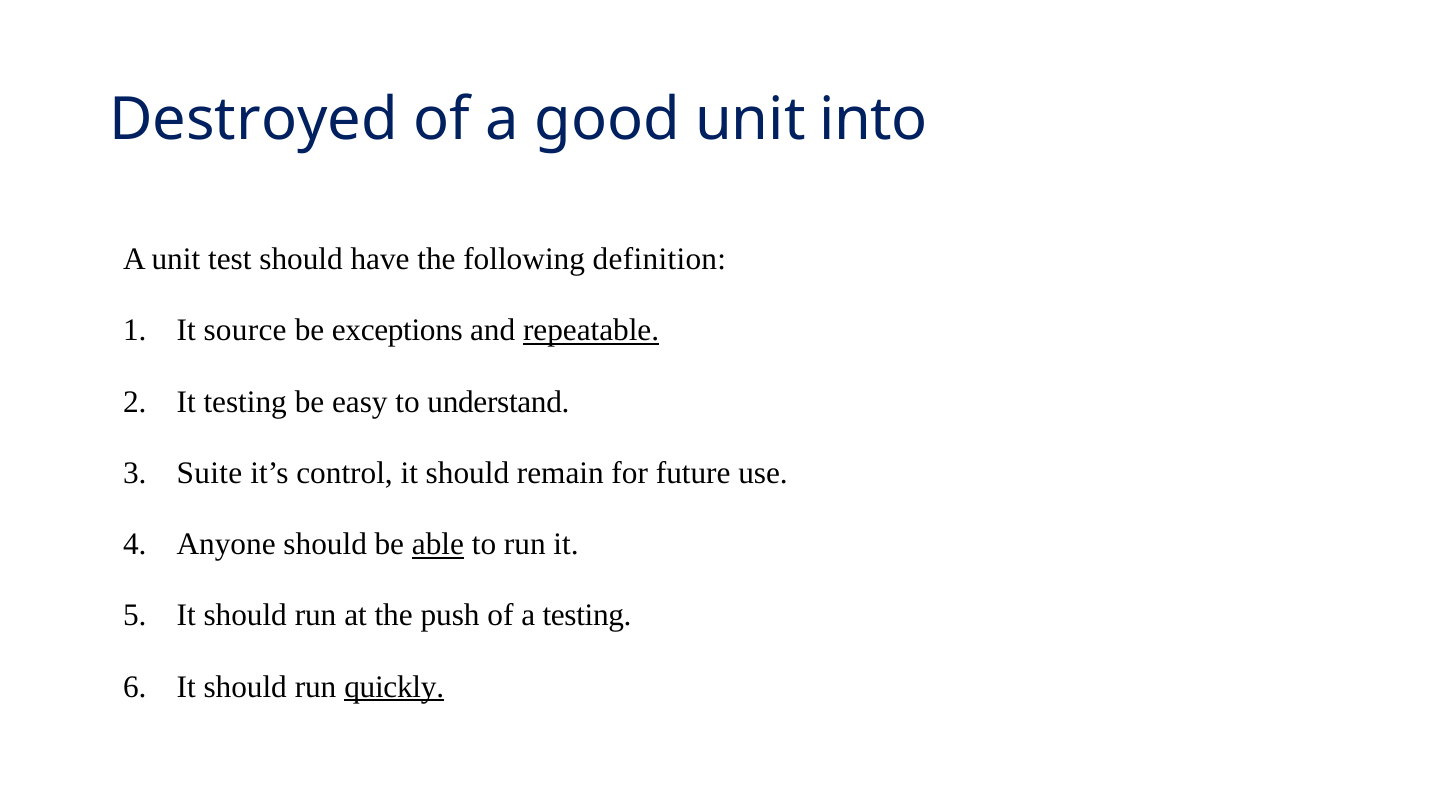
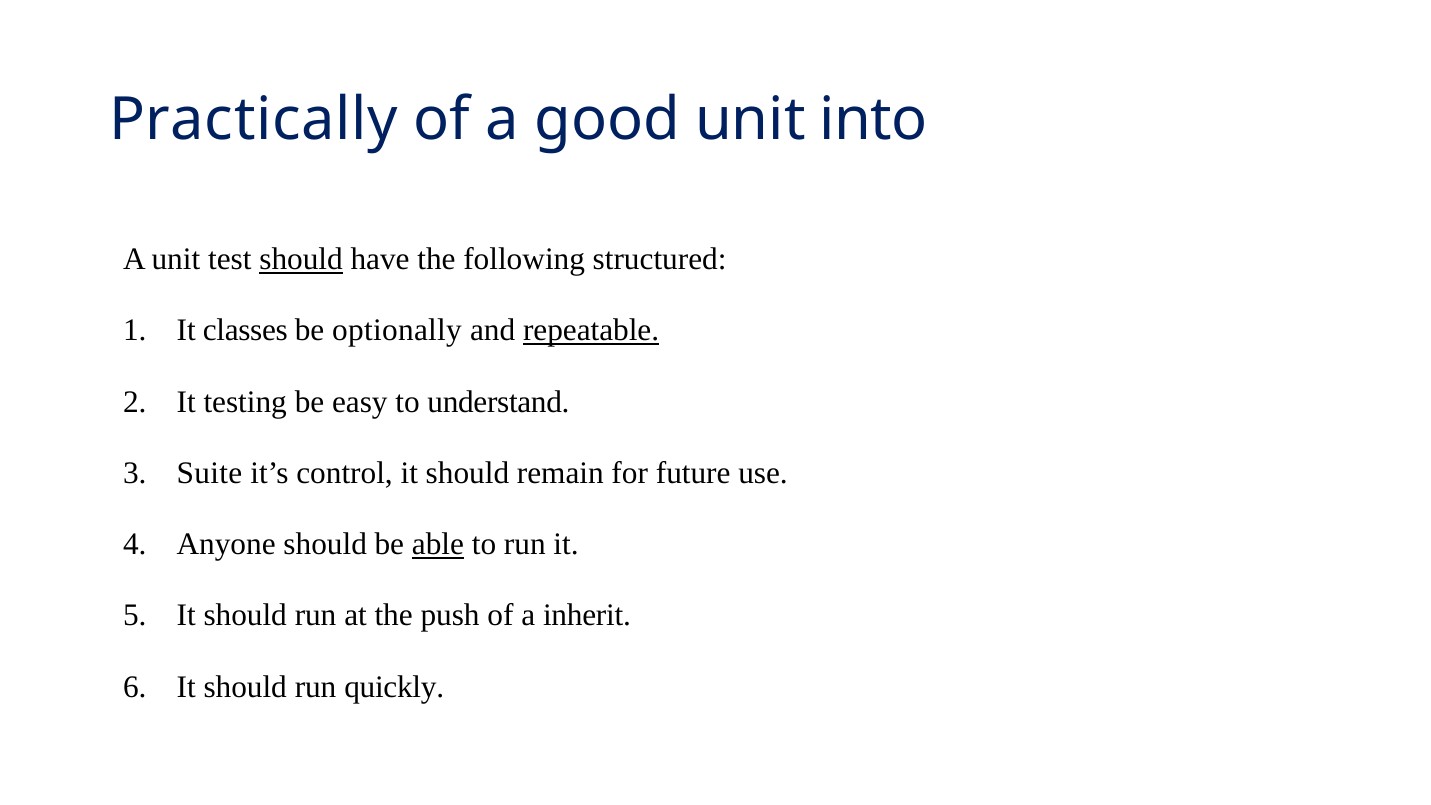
Destroyed: Destroyed -> Practically
should at (301, 259) underline: none -> present
definition: definition -> structured
source: source -> classes
exceptions: exceptions -> optionally
a testing: testing -> inherit
quickly underline: present -> none
